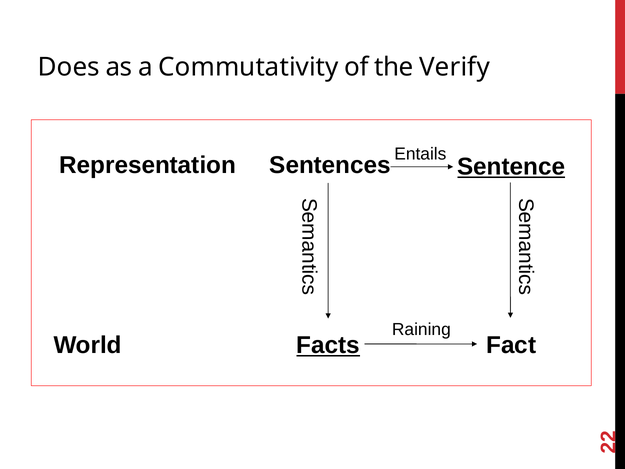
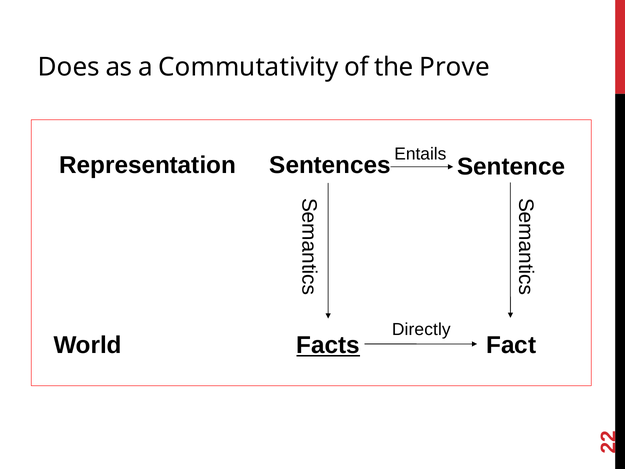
Verify: Verify -> Prove
Sentence underline: present -> none
Raining: Raining -> Directly
